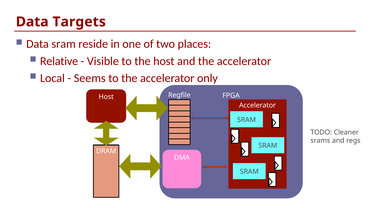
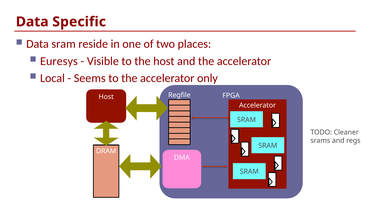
Targets: Targets -> Specific
Relative: Relative -> Euresys
